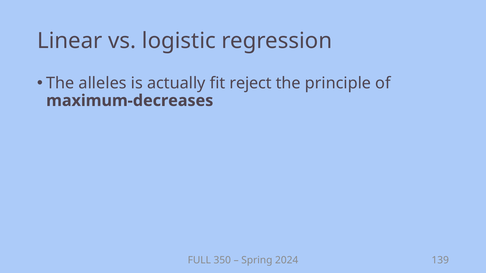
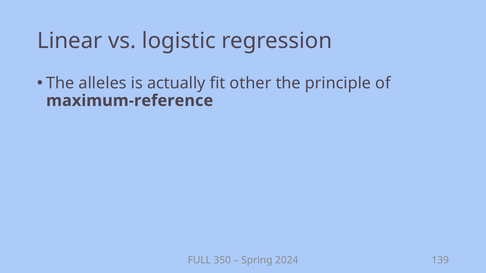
reject: reject -> other
maximum-decreases: maximum-decreases -> maximum-reference
